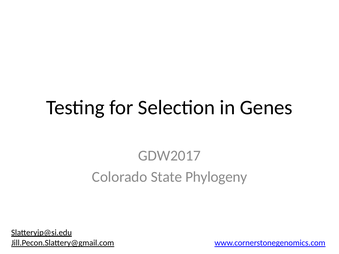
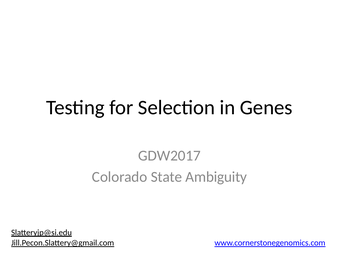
Phylogeny: Phylogeny -> Ambiguity
